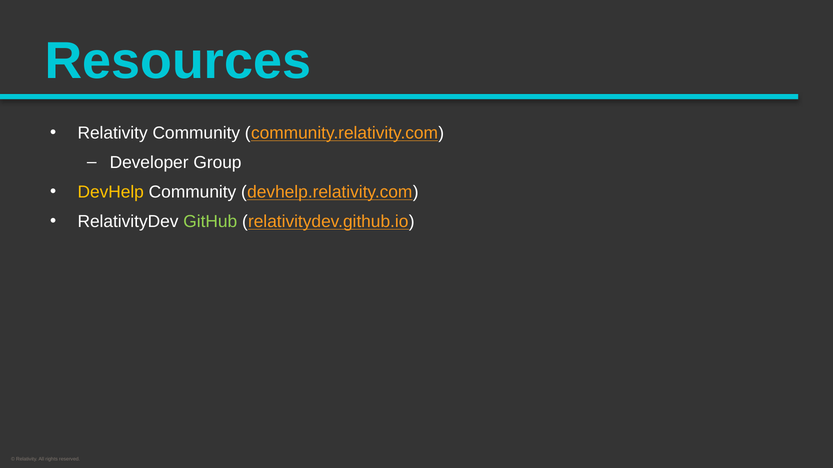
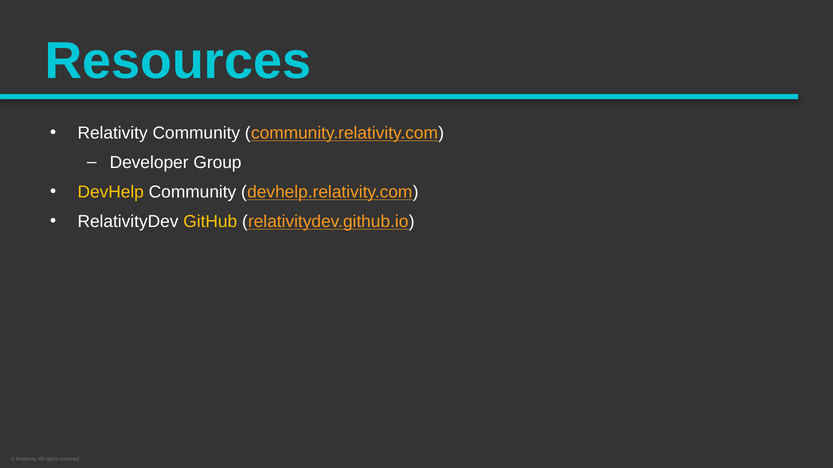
GitHub colour: light green -> yellow
